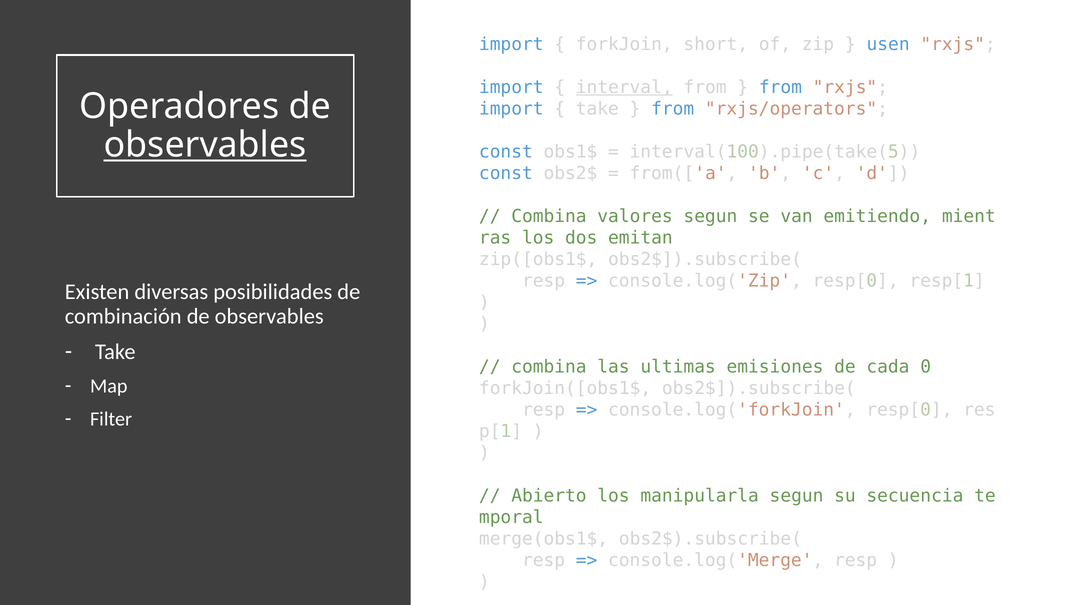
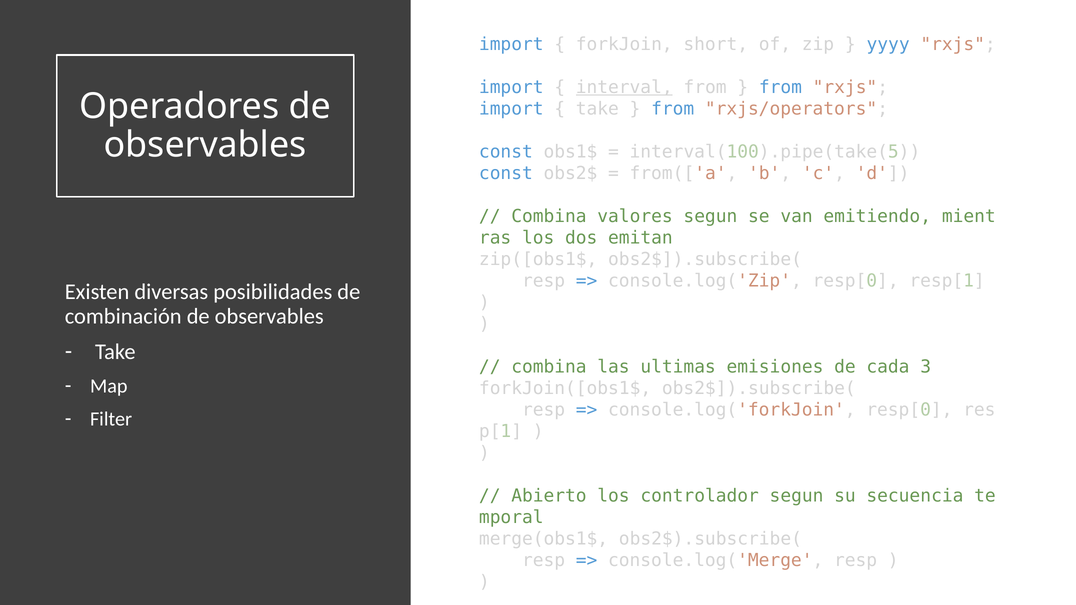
usen: usen -> yyyy
observables at (205, 145) underline: present -> none
0: 0 -> 3
manipularla: manipularla -> controlador
